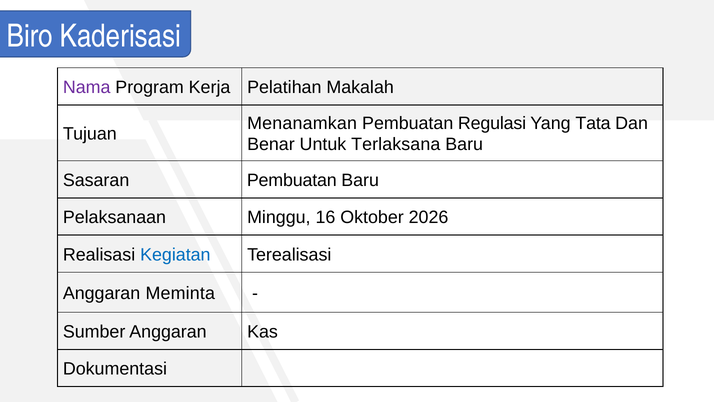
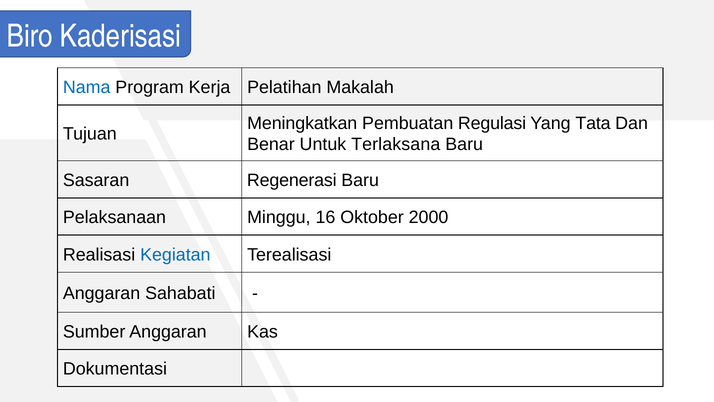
Nama colour: purple -> blue
Menanamkan: Menanamkan -> Meningkatkan
Sasaran Pembuatan: Pembuatan -> Regenerasi
2026: 2026 -> 2000
Meminta: Meminta -> Sahabati
